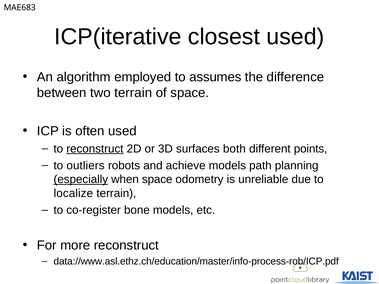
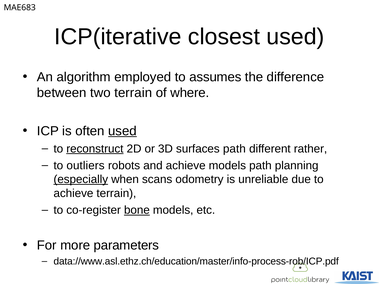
of space: space -> where
used at (122, 131) underline: none -> present
surfaces both: both -> path
points: points -> rather
when space: space -> scans
localize at (73, 193): localize -> achieve
bone underline: none -> present
more reconstruct: reconstruct -> parameters
